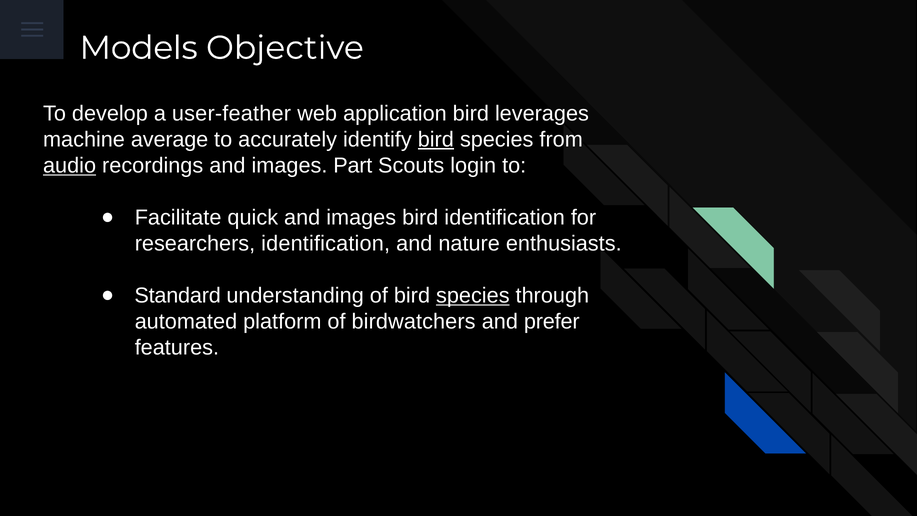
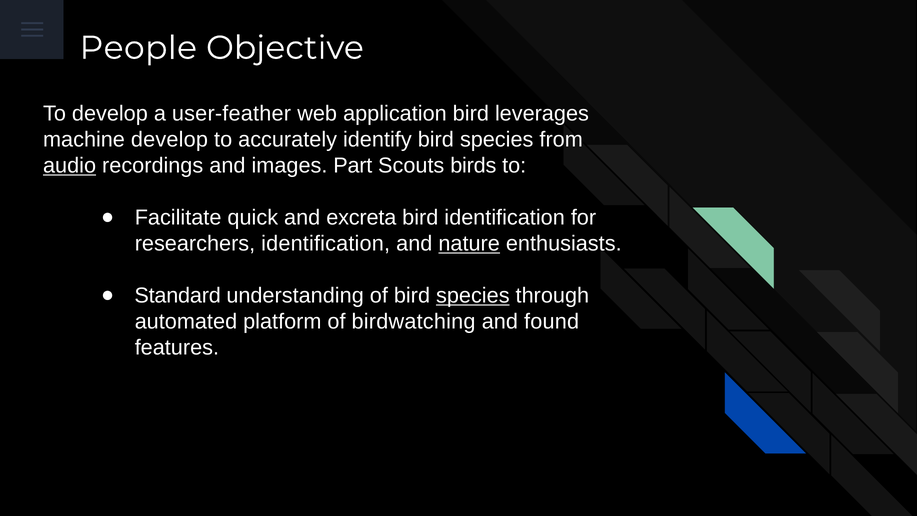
Models: Models -> People
machine average: average -> develop
bird at (436, 140) underline: present -> none
login: login -> birds
quick and images: images -> excreta
nature underline: none -> present
birdwatchers: birdwatchers -> birdwatching
prefer: prefer -> found
